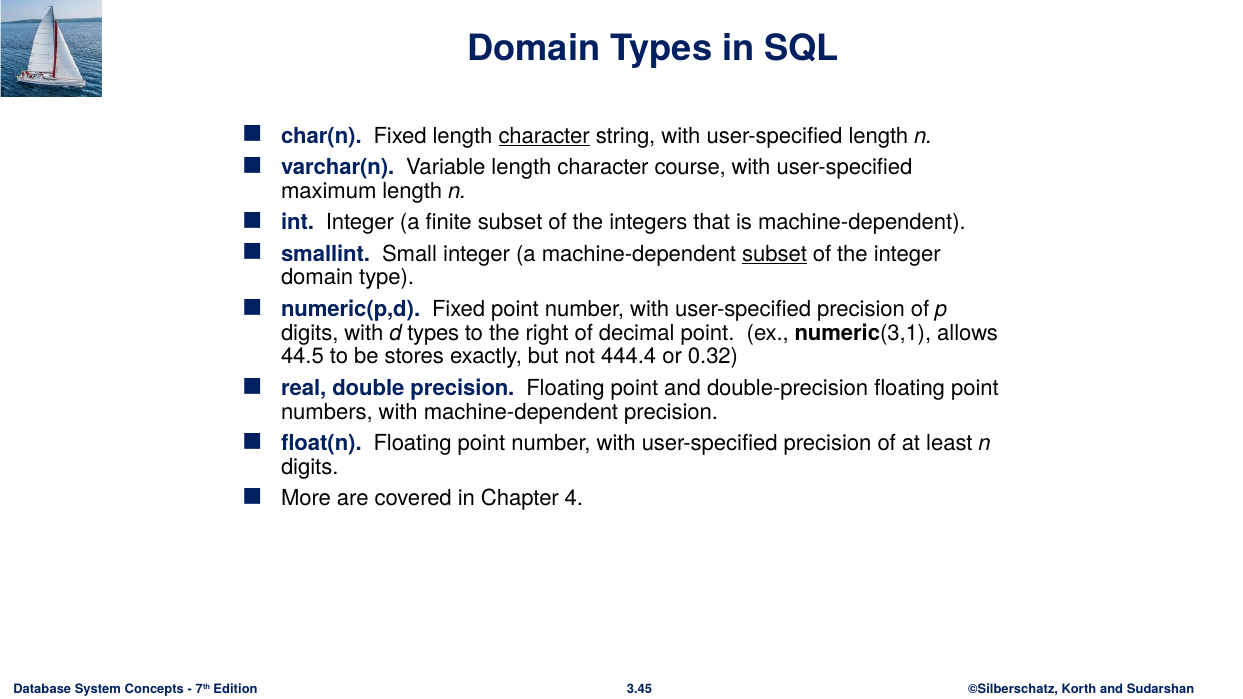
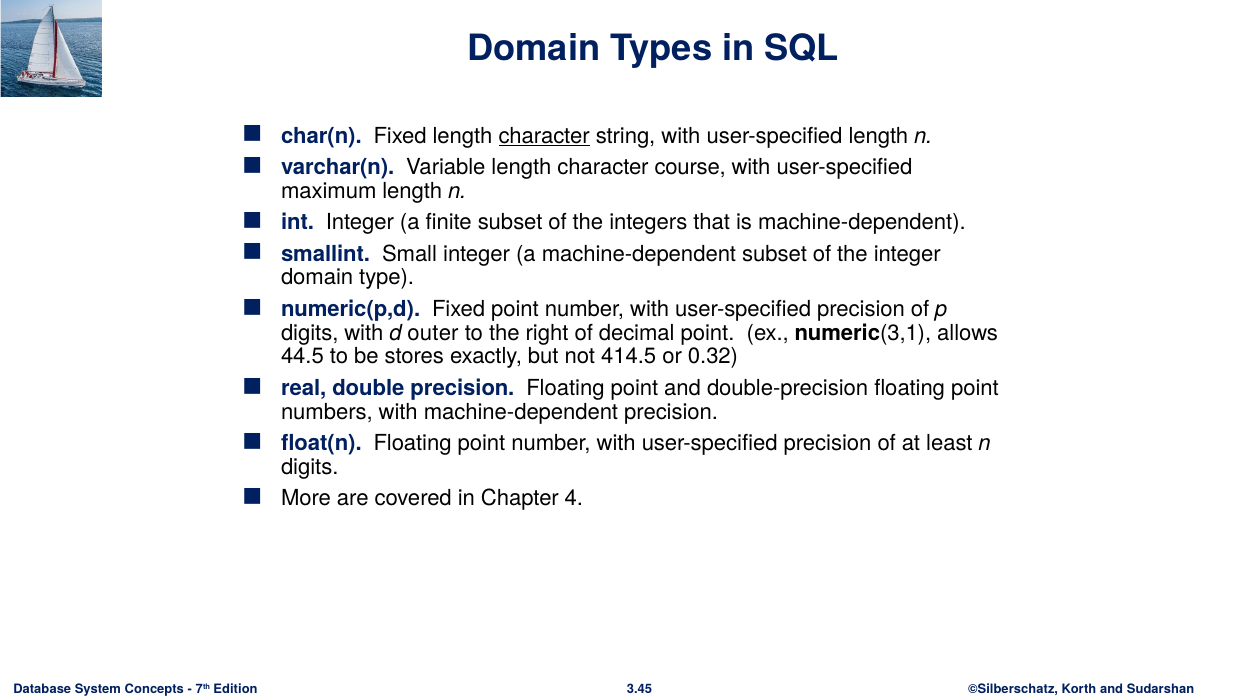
subset at (775, 254) underline: present -> none
d types: types -> outer
444.4: 444.4 -> 414.5
